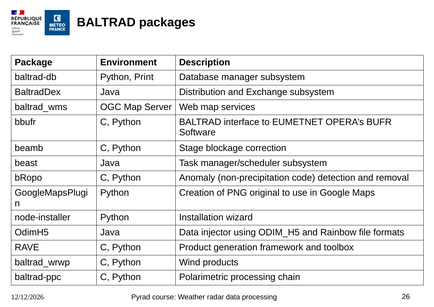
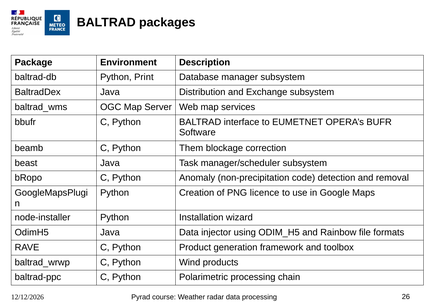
Stage: Stage -> Them
original: original -> licence
